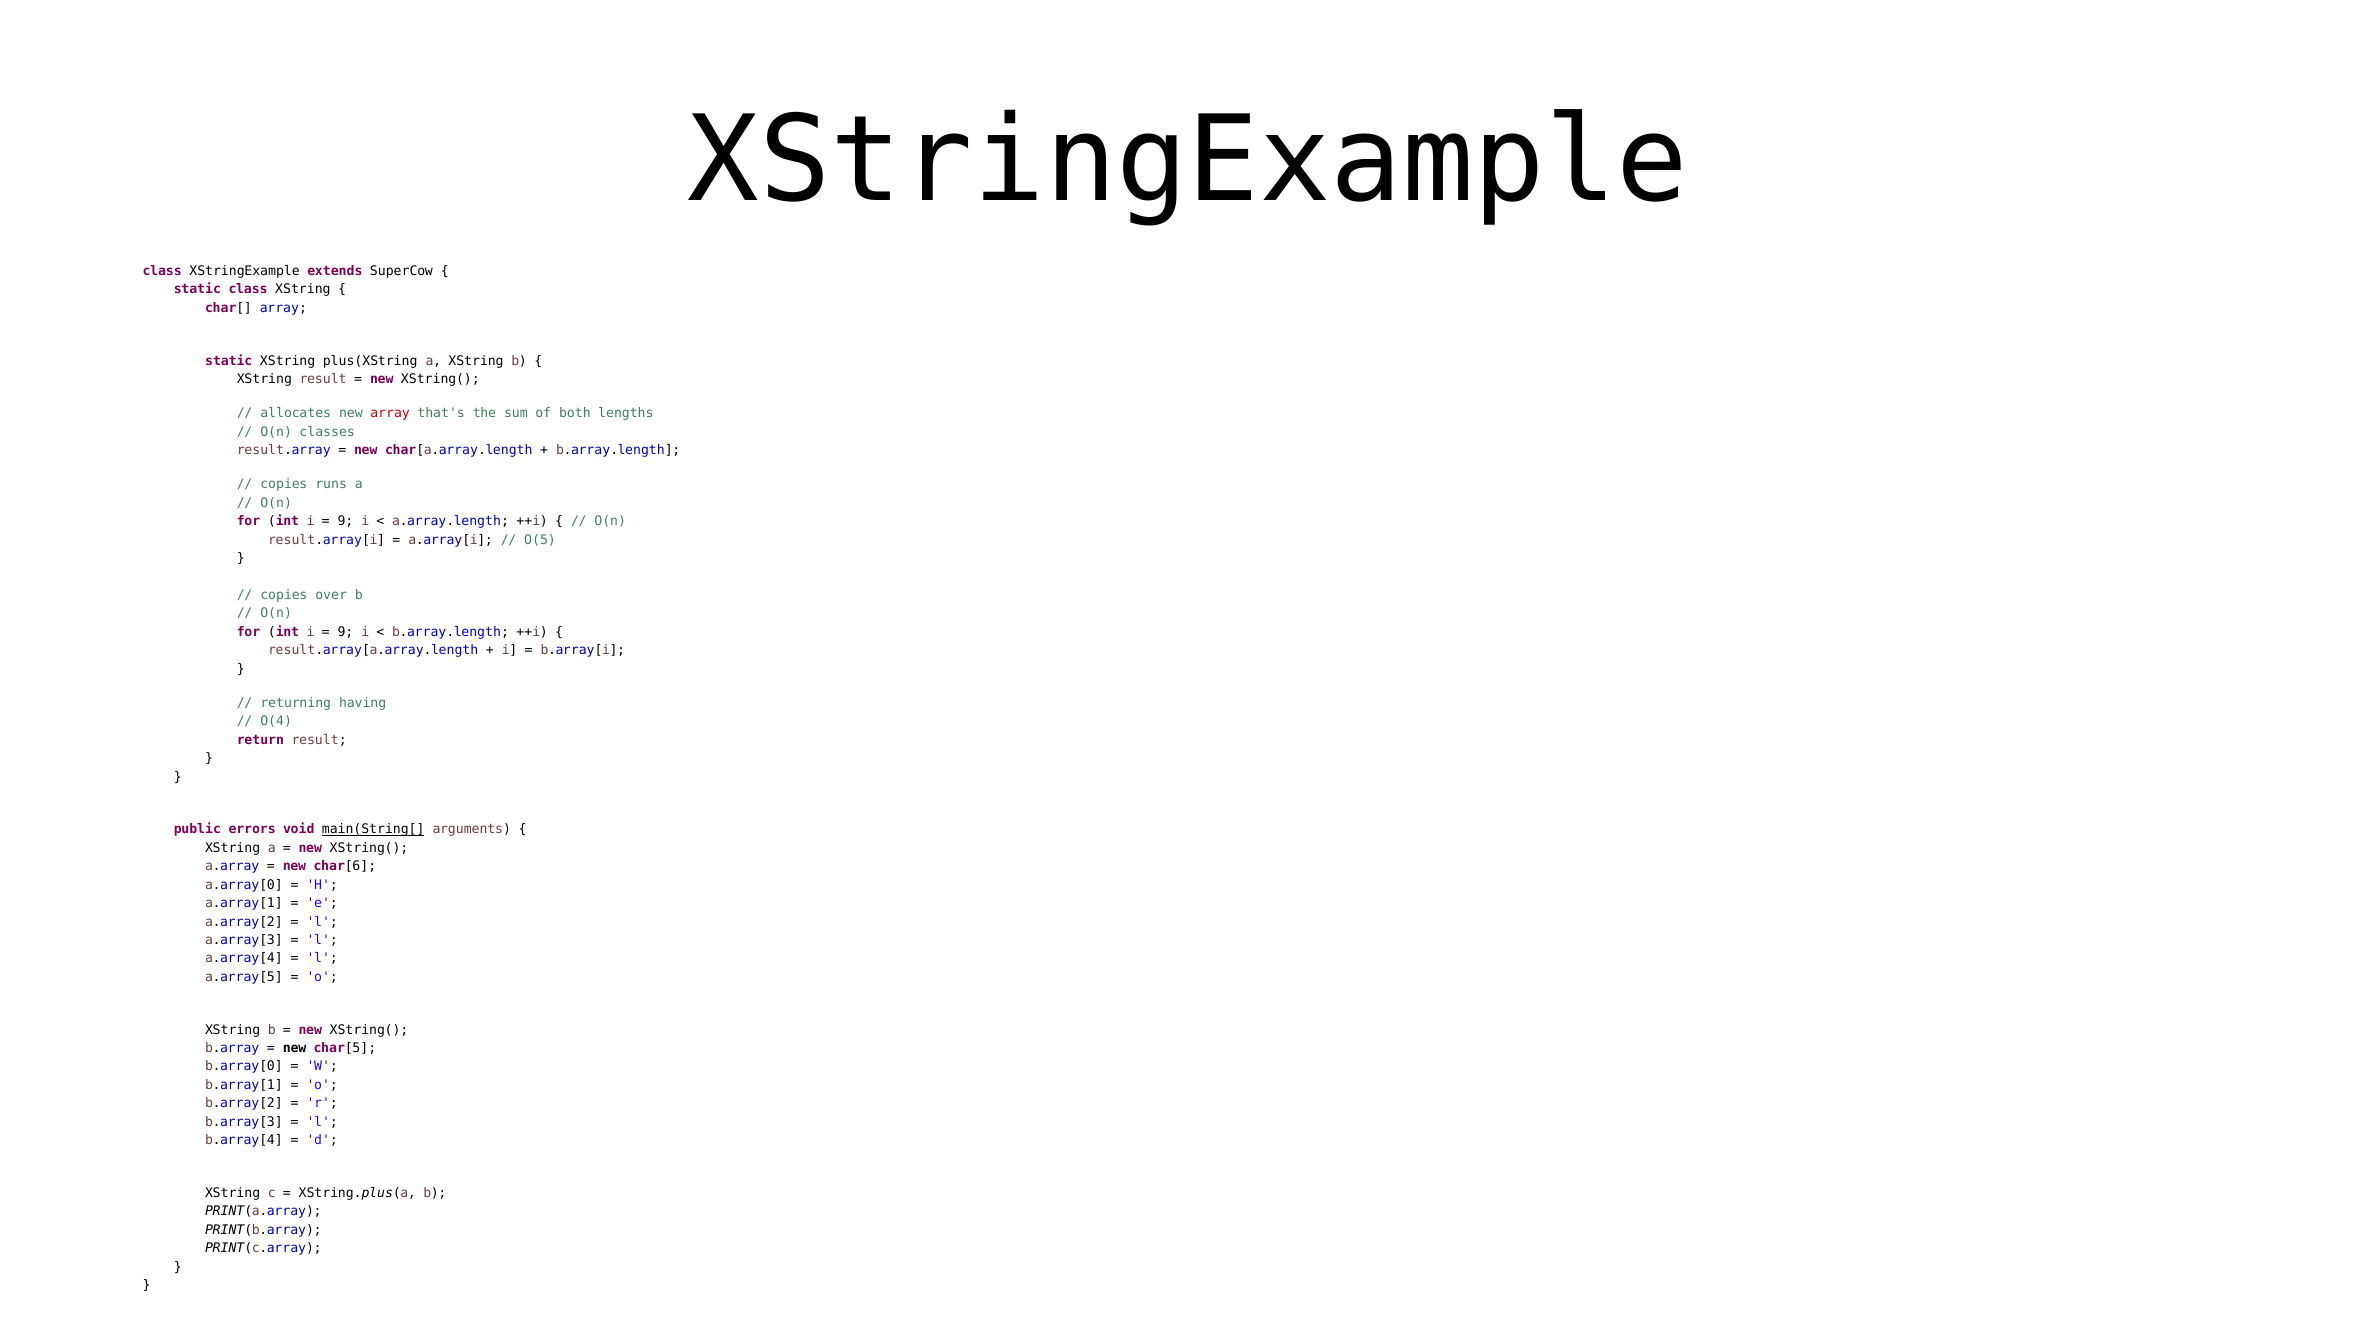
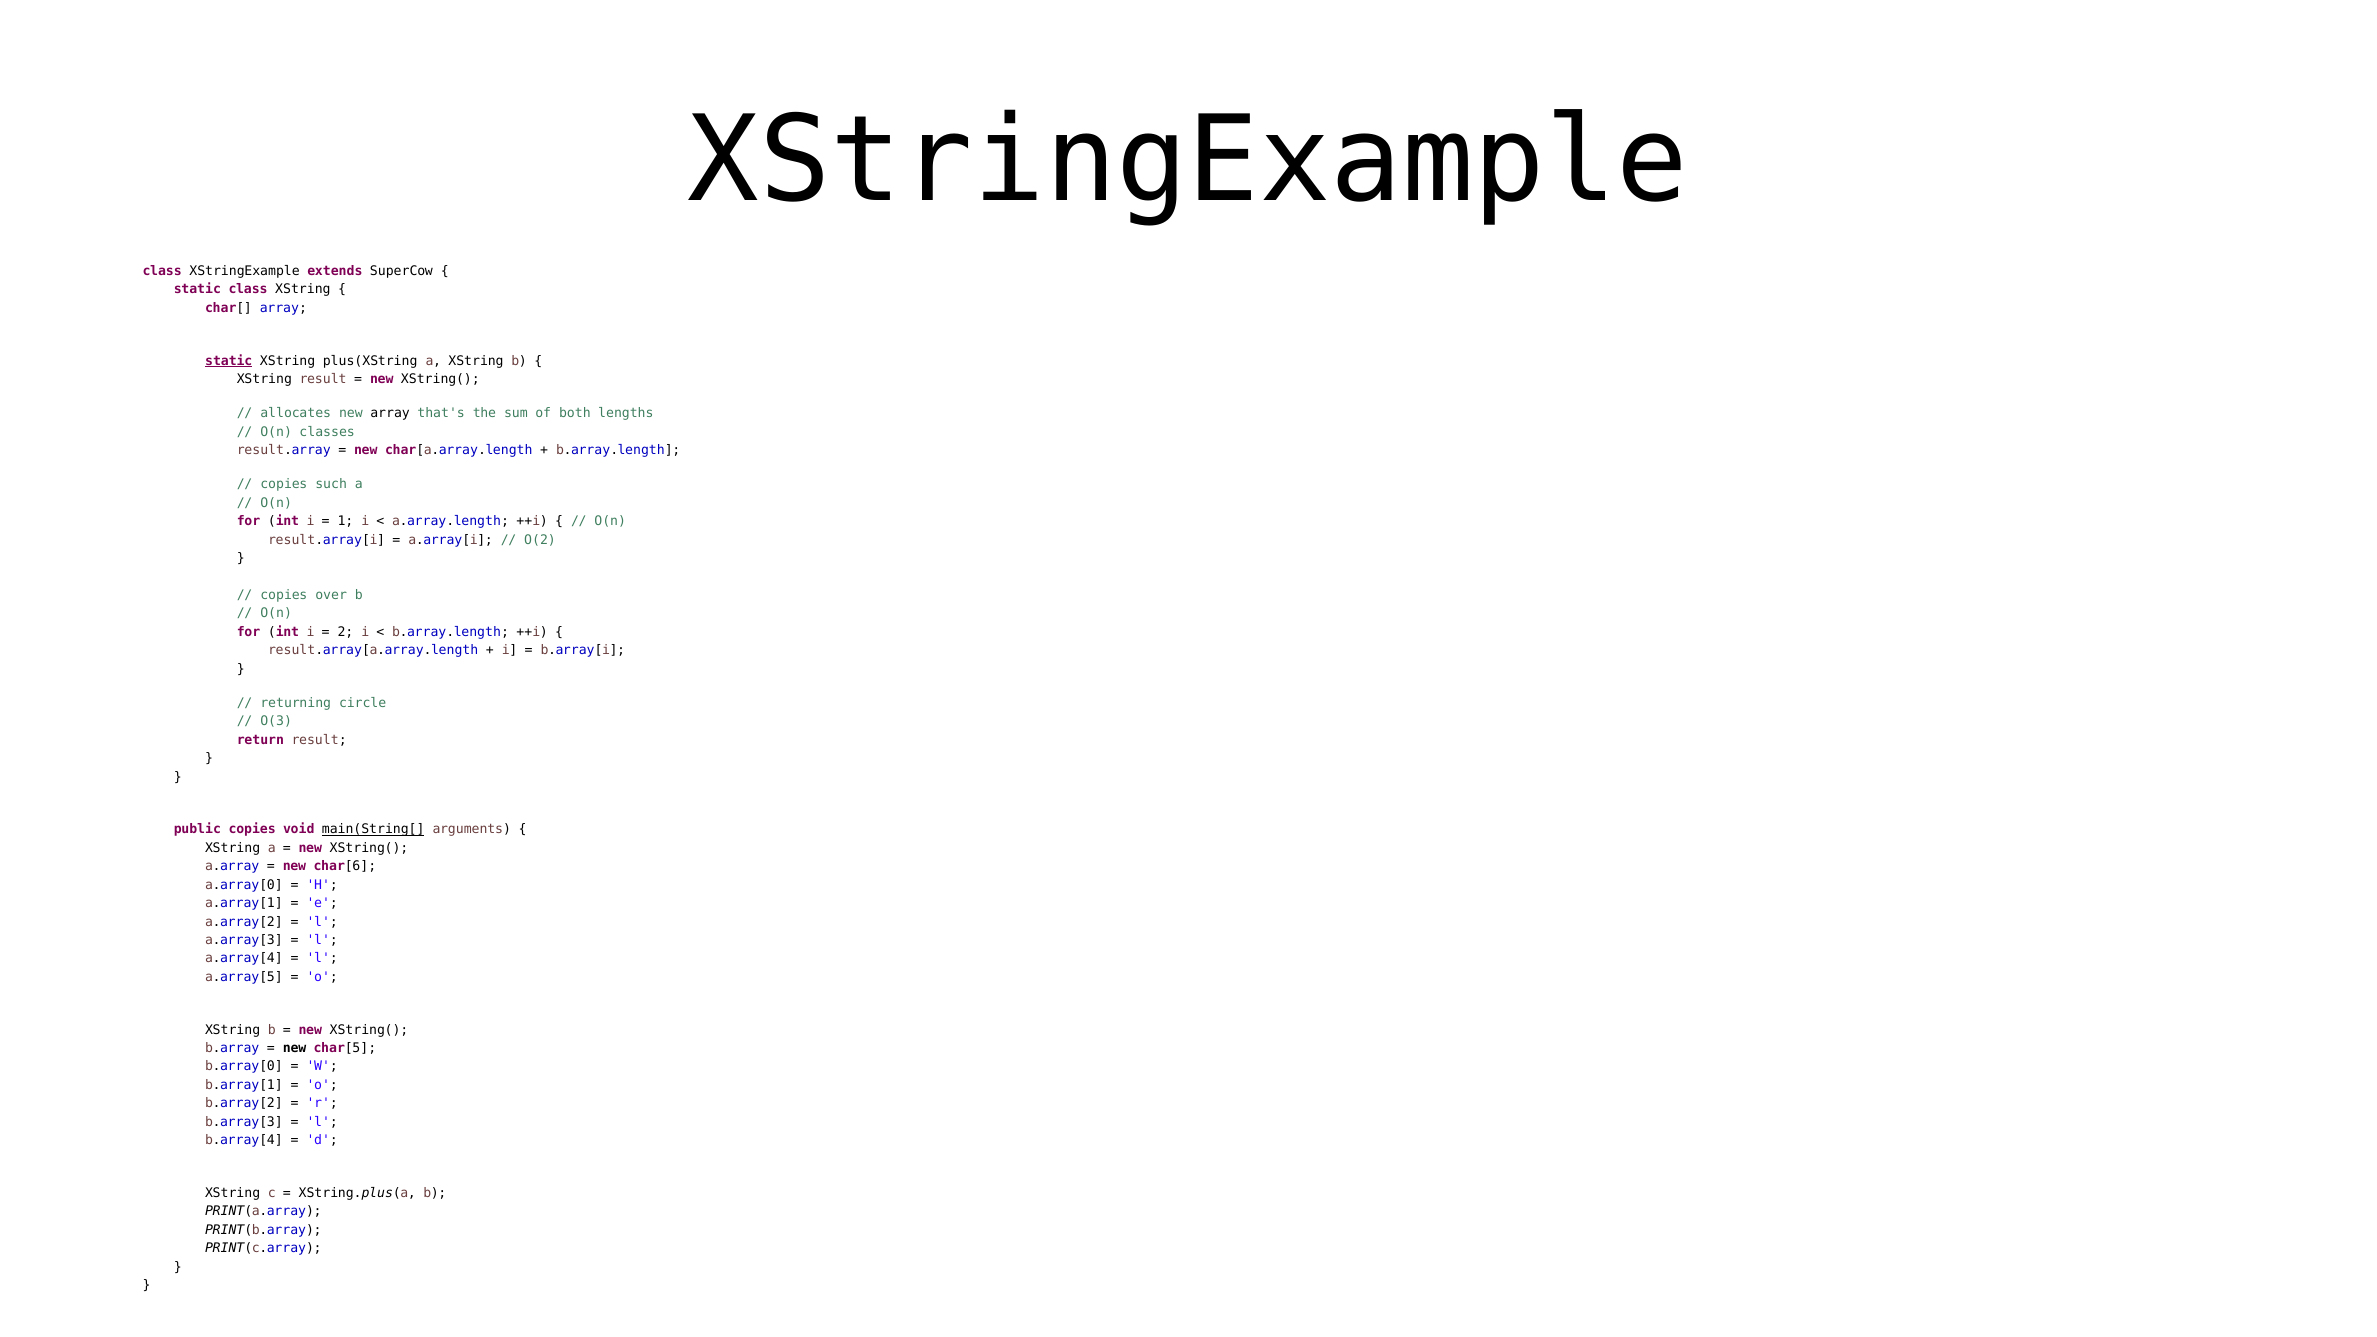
static at (229, 361) underline: none -> present
array at (390, 413) colour: red -> black
runs: runs -> such
9 at (345, 521): 9 -> 1
O(5: O(5 -> O(2
9 at (345, 632): 9 -> 2
having: having -> circle
O(4: O(4 -> O(3
public errors: errors -> copies
